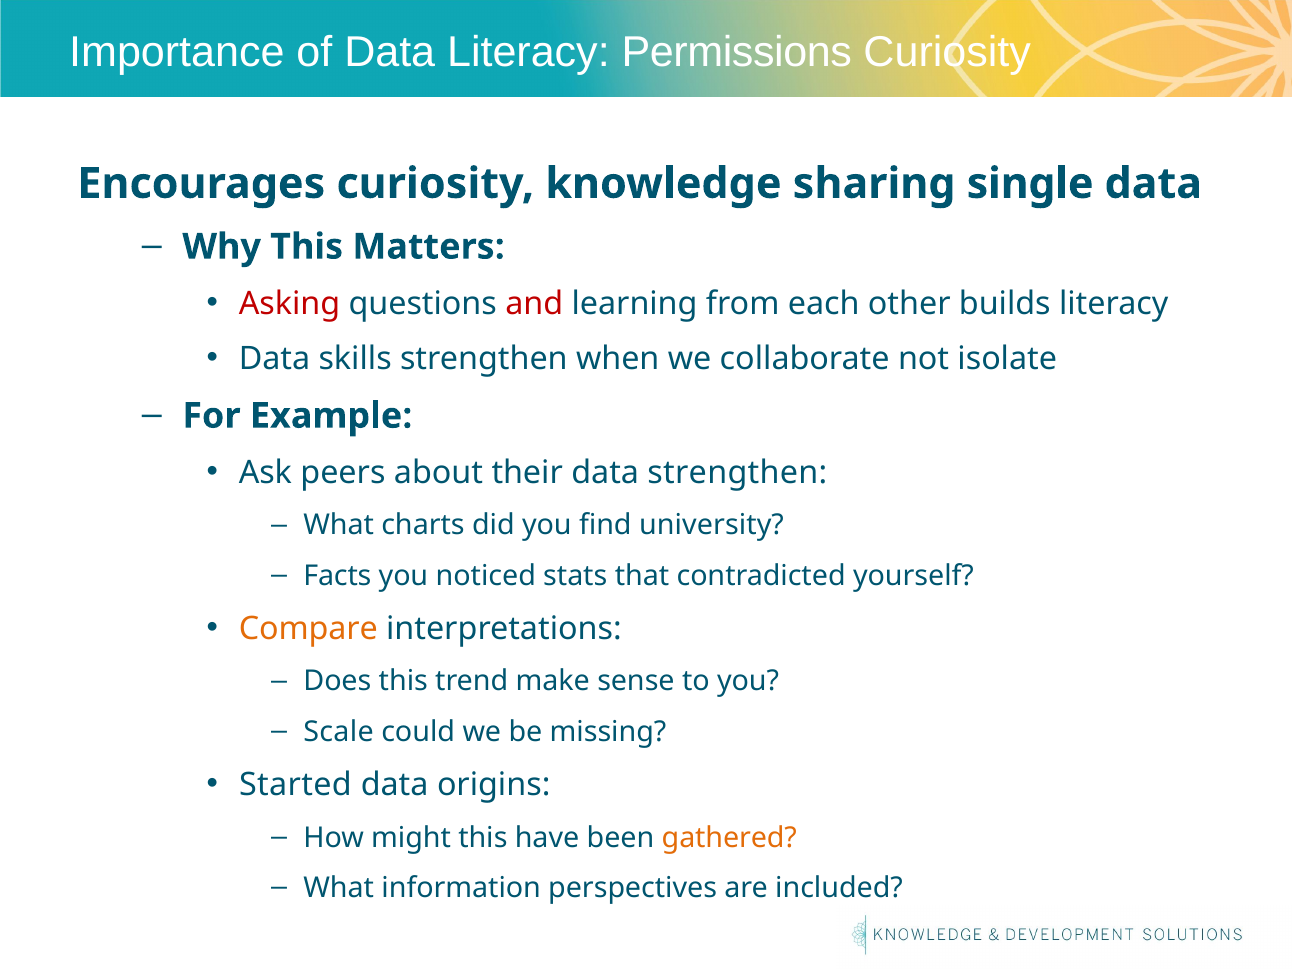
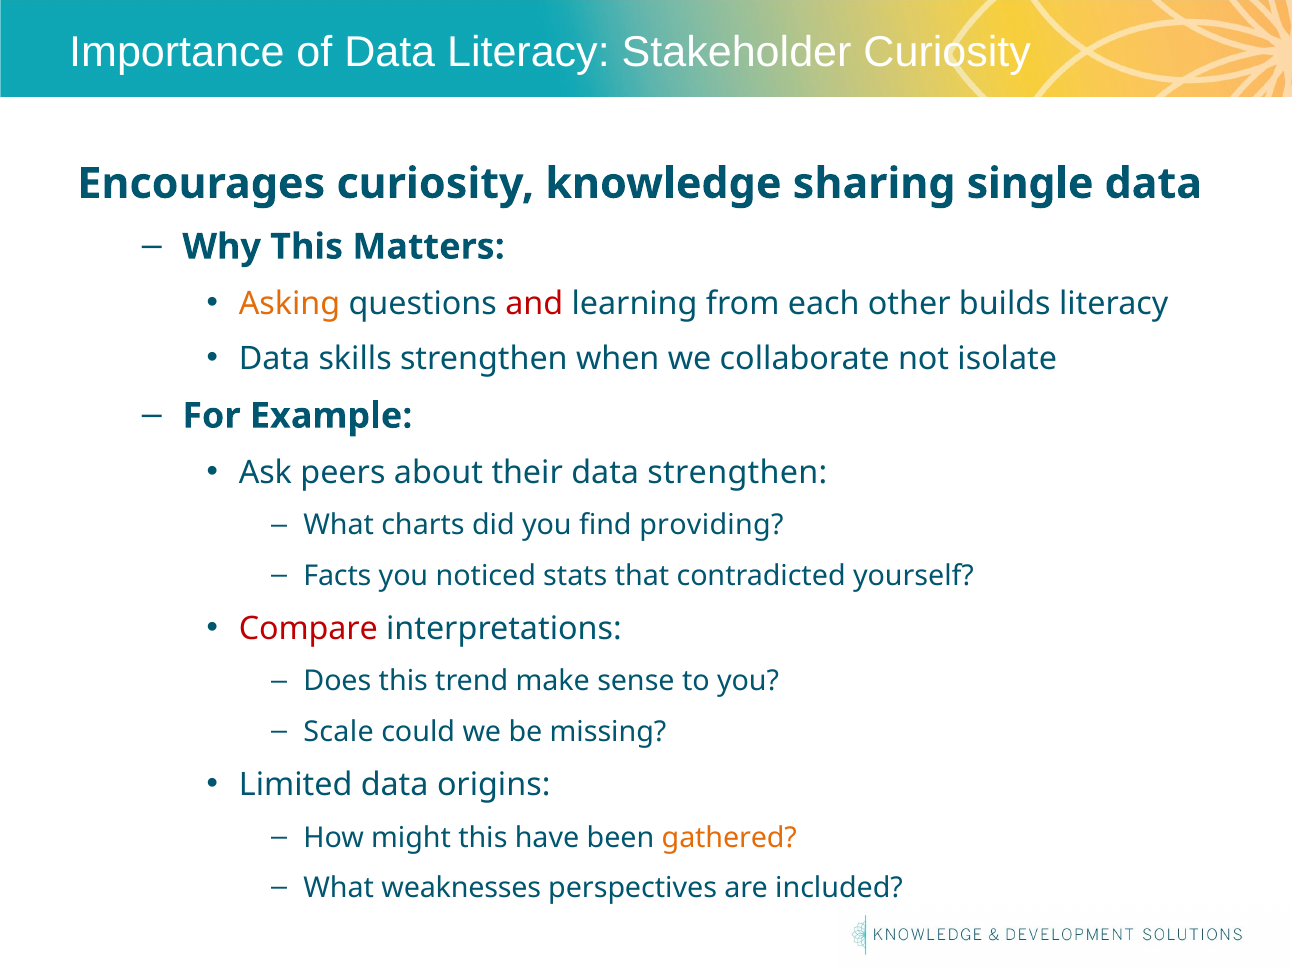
Permissions: Permissions -> Stakeholder
Asking colour: red -> orange
university: university -> providing
Compare colour: orange -> red
Started: Started -> Limited
information: information -> weaknesses
